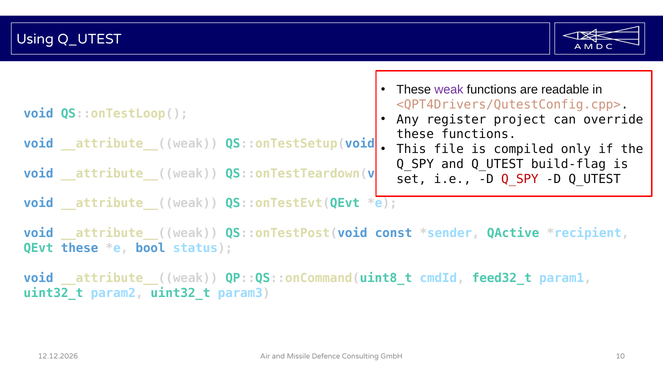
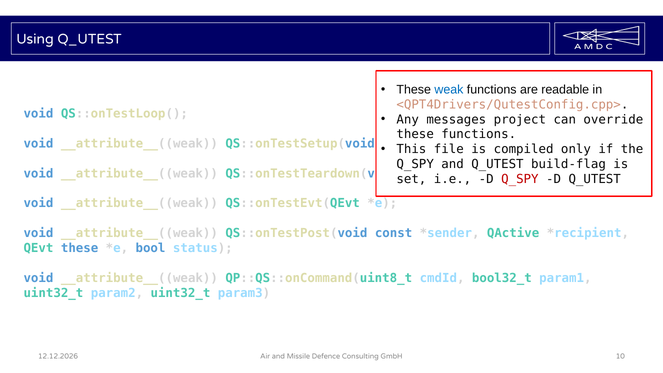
weak colour: purple -> blue
register: register -> messages
feed32_t: feed32_t -> bool32_t
